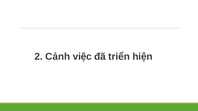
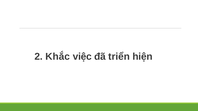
Cảnh: Cảnh -> Khắc
